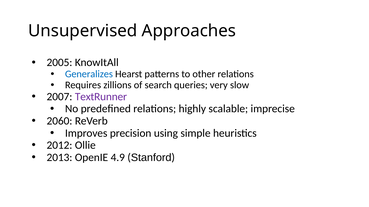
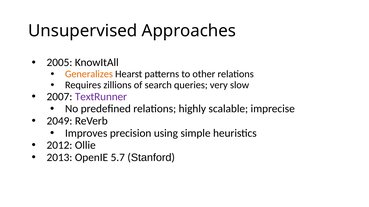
Generalizes colour: blue -> orange
2060: 2060 -> 2049
4.9: 4.9 -> 5.7
